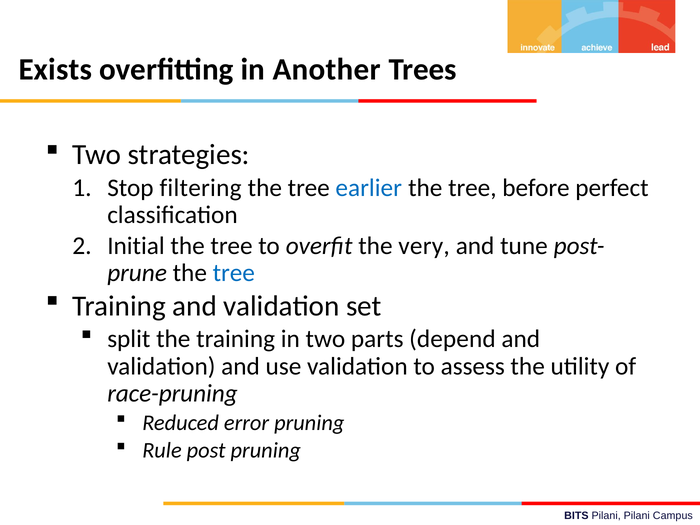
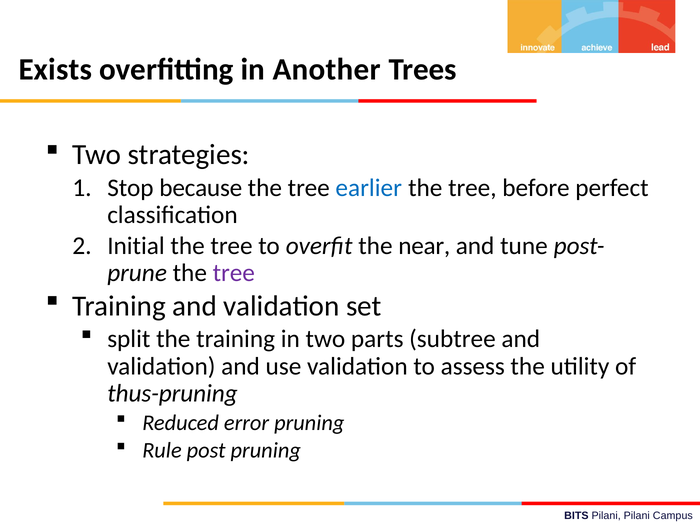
filtering: filtering -> because
very: very -> near
tree at (234, 273) colour: blue -> purple
depend: depend -> subtree
race-pruning: race-pruning -> thus-pruning
